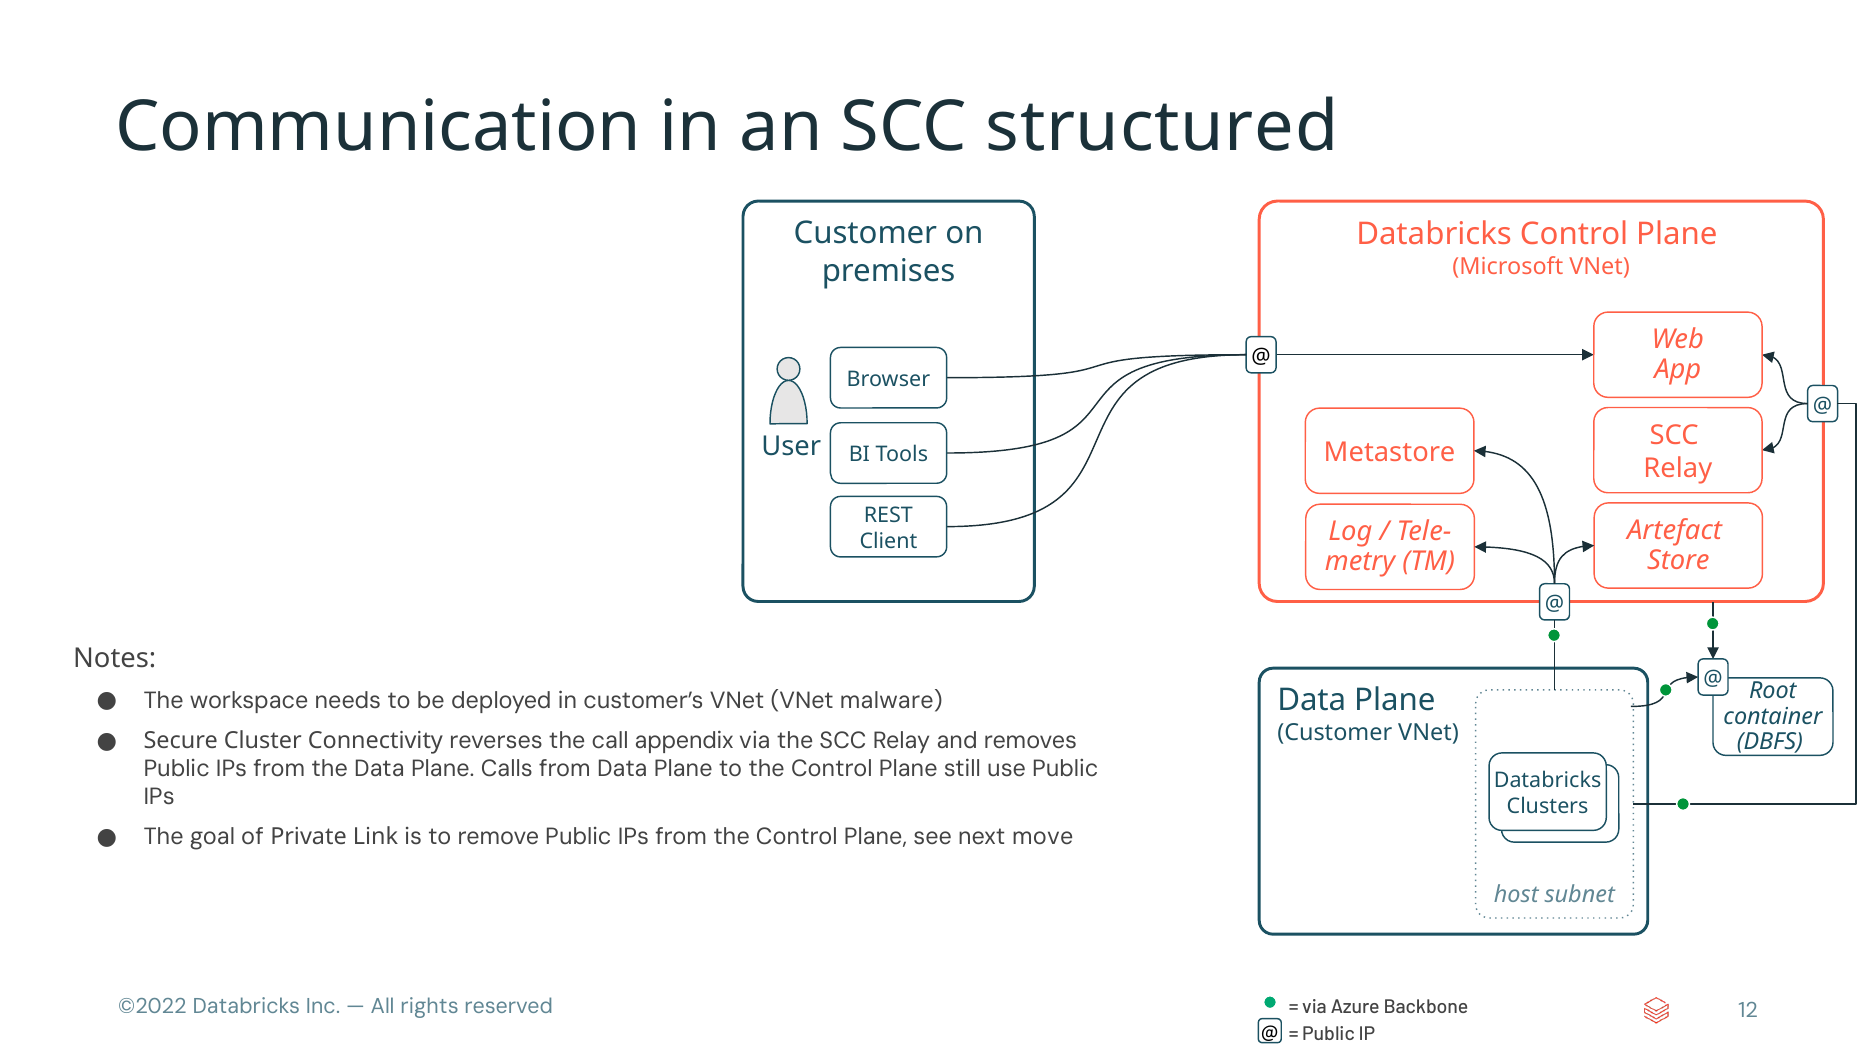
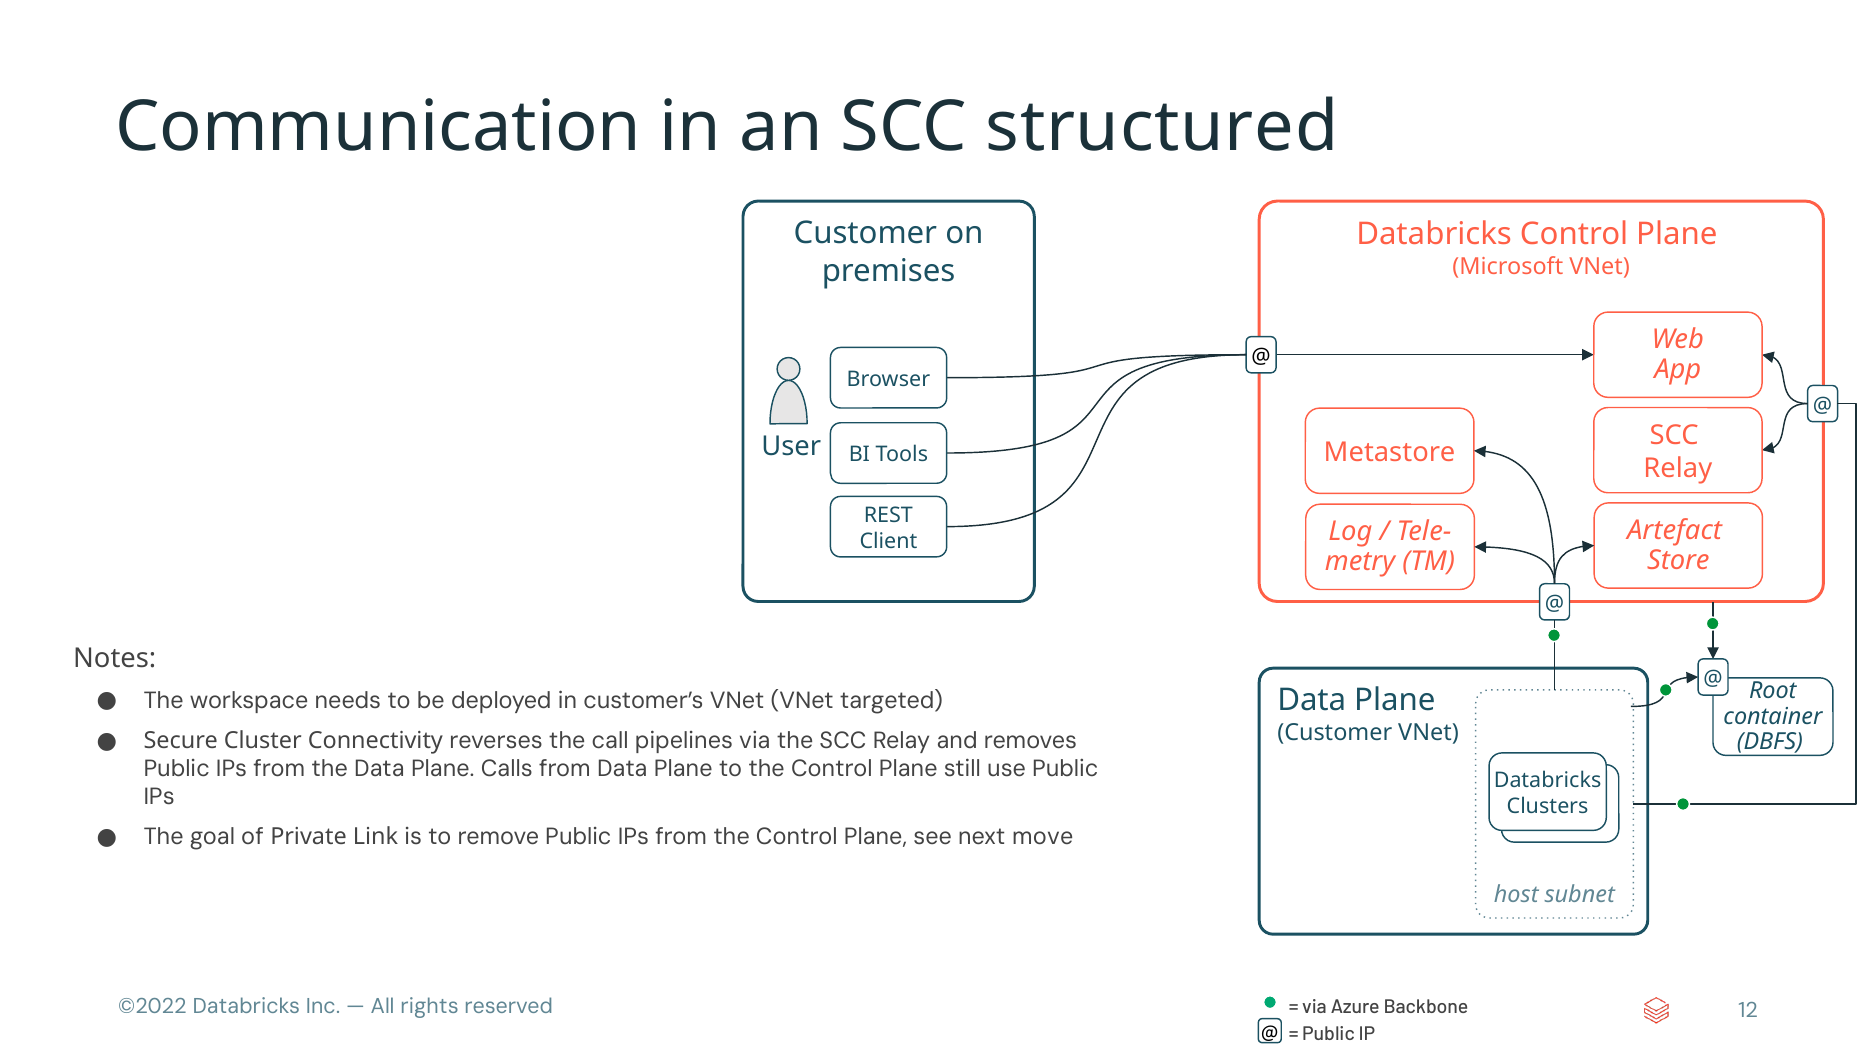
malware: malware -> targeted
appendix: appendix -> pipelines
